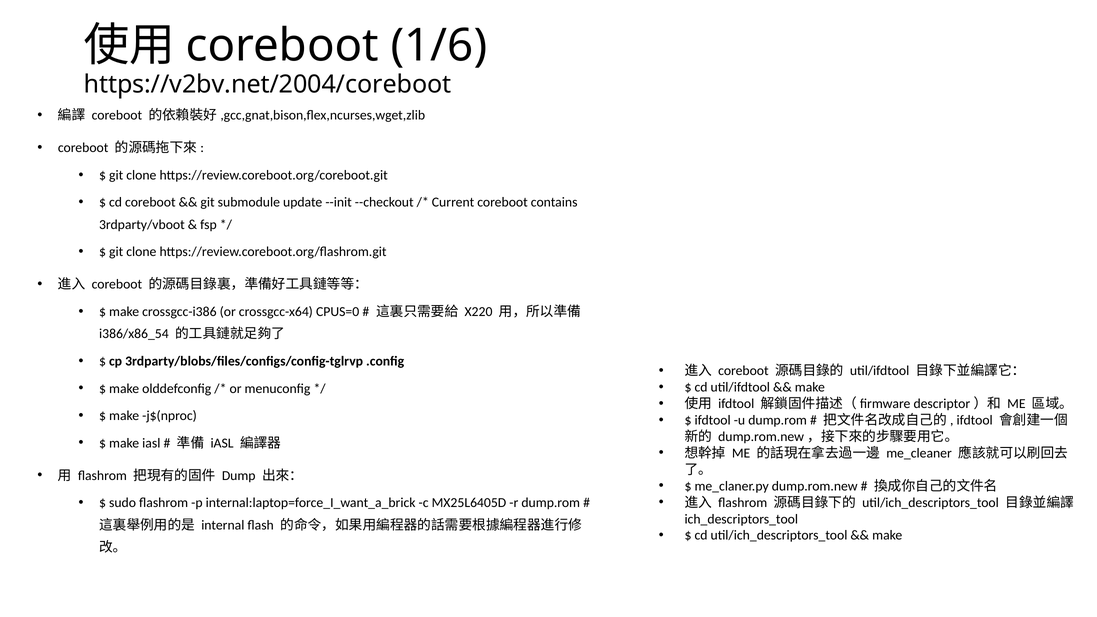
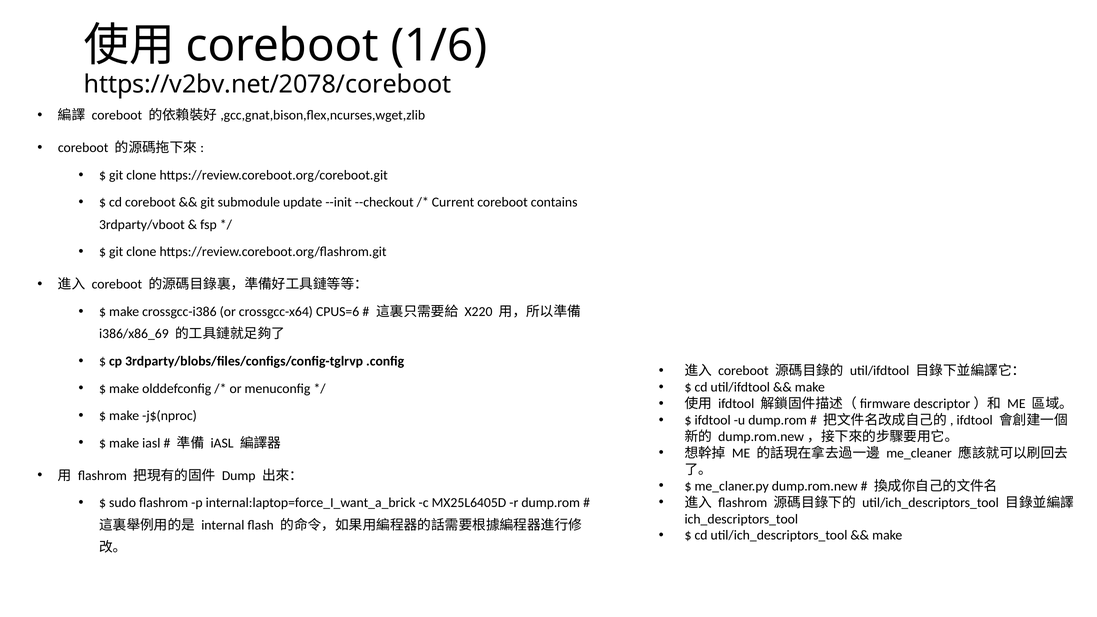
https://v2bv.net/2004/coreboot: https://v2bv.net/2004/coreboot -> https://v2bv.net/2078/coreboot
CPUS=0: CPUS=0 -> CPUS=6
i386/x86_54: i386/x86_54 -> i386/x86_69
